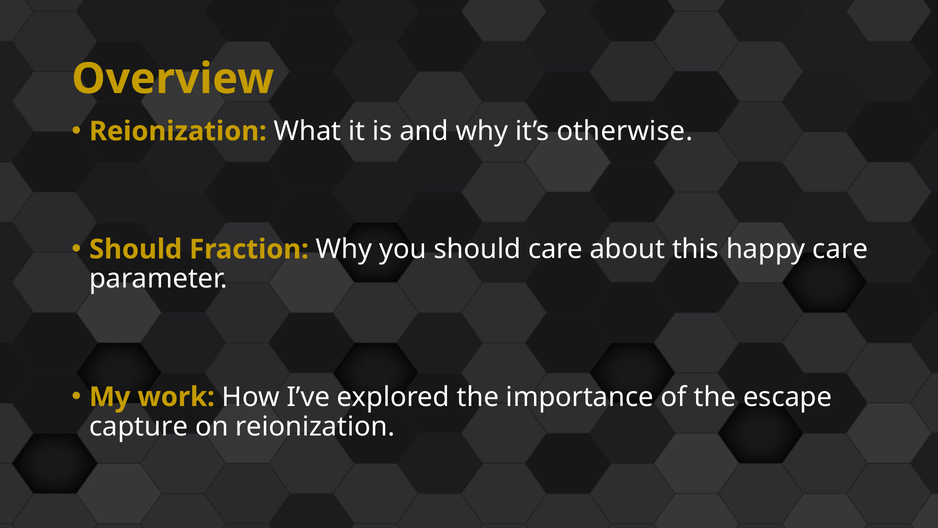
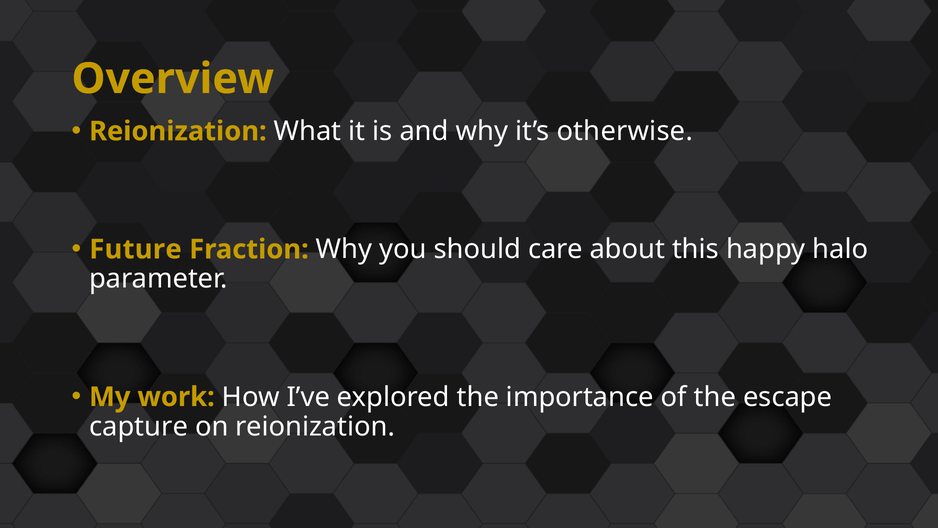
Should at (136, 249): Should -> Future
happy care: care -> halo
